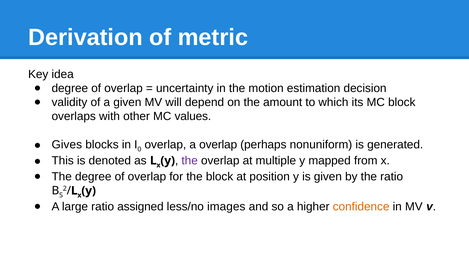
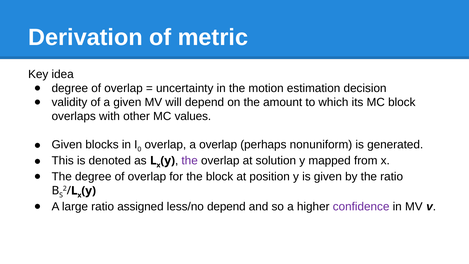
Gives at (67, 144): Gives -> Given
multiple: multiple -> solution
less/no images: images -> depend
confidence colour: orange -> purple
